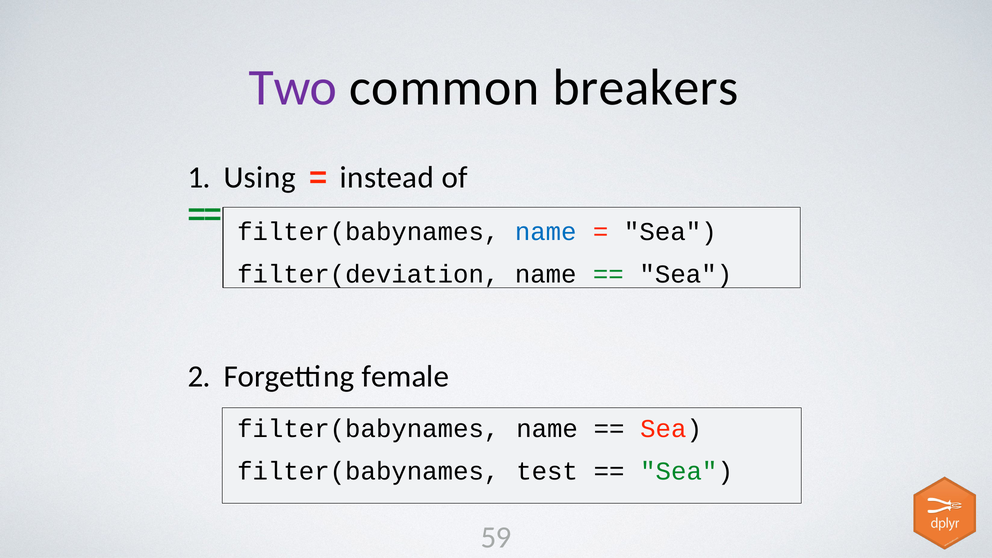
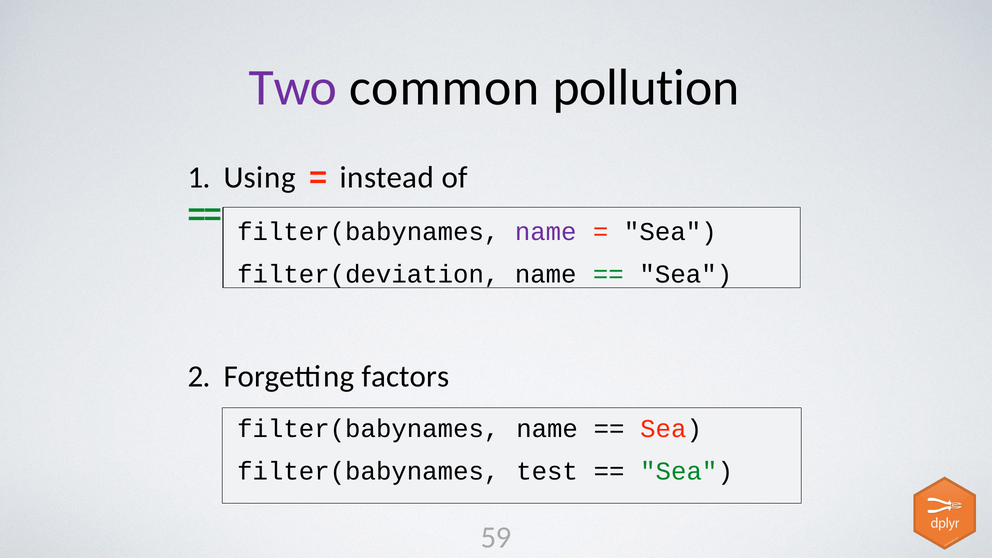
breakers: breakers -> pollution
name at (546, 232) colour: blue -> purple
female: female -> factors
